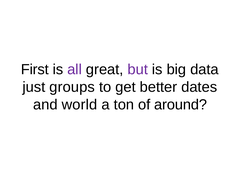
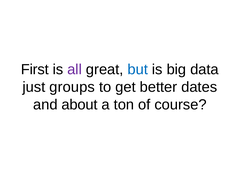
but colour: purple -> blue
world: world -> about
around: around -> course
